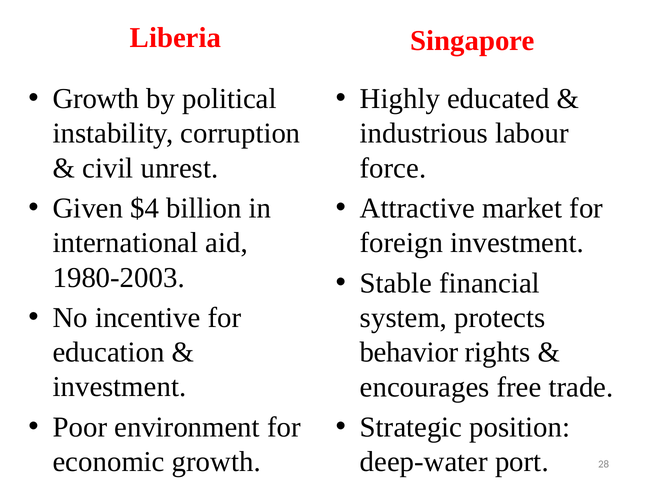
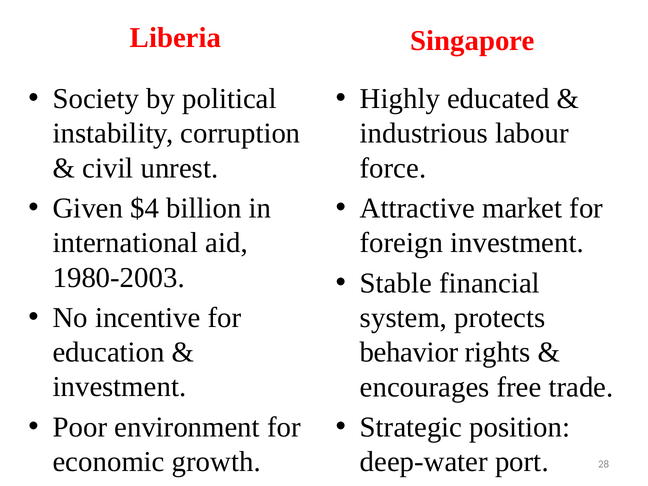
Growth at (96, 99): Growth -> Society
